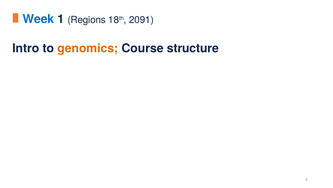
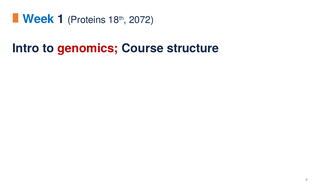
Regions: Regions -> Proteins
2091: 2091 -> 2072
genomics colour: orange -> red
